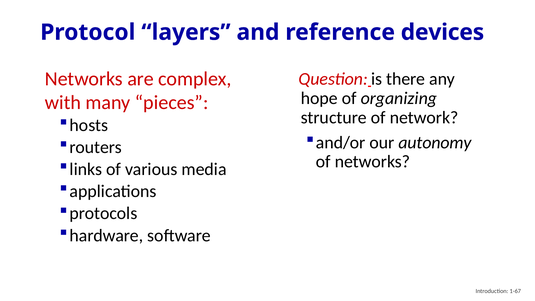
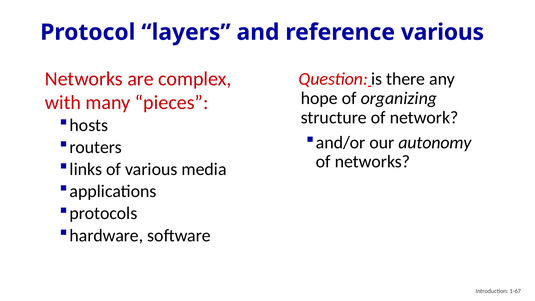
reference devices: devices -> various
